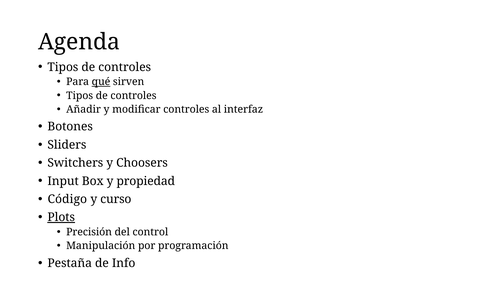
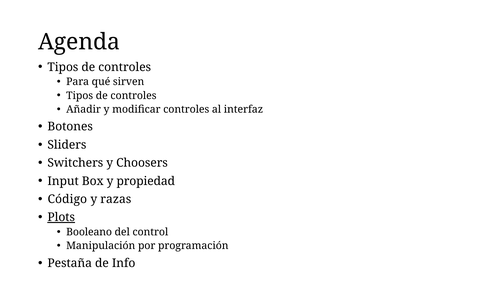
qué underline: present -> none
curso: curso -> razas
Precisión: Precisión -> Booleano
